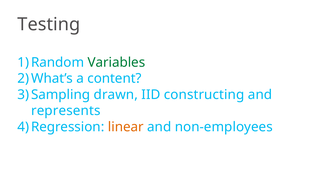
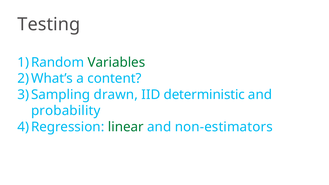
constructing: constructing -> deterministic
represents: represents -> probability
linear colour: orange -> green
non-employees: non-employees -> non-estimators
